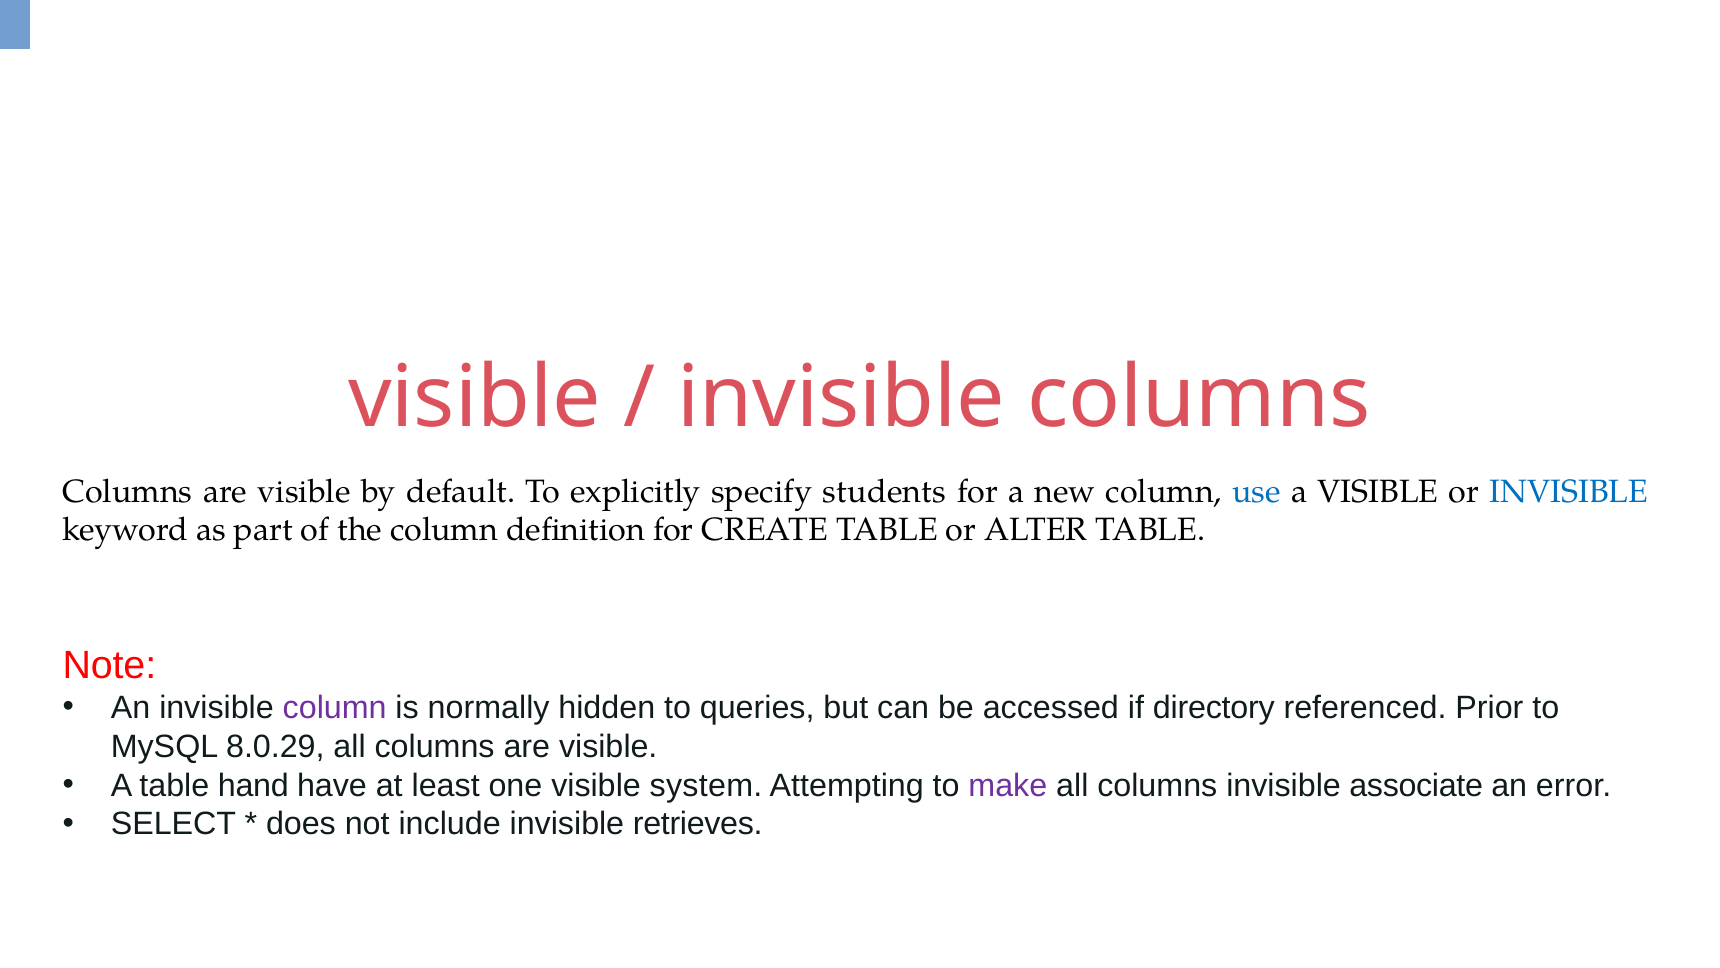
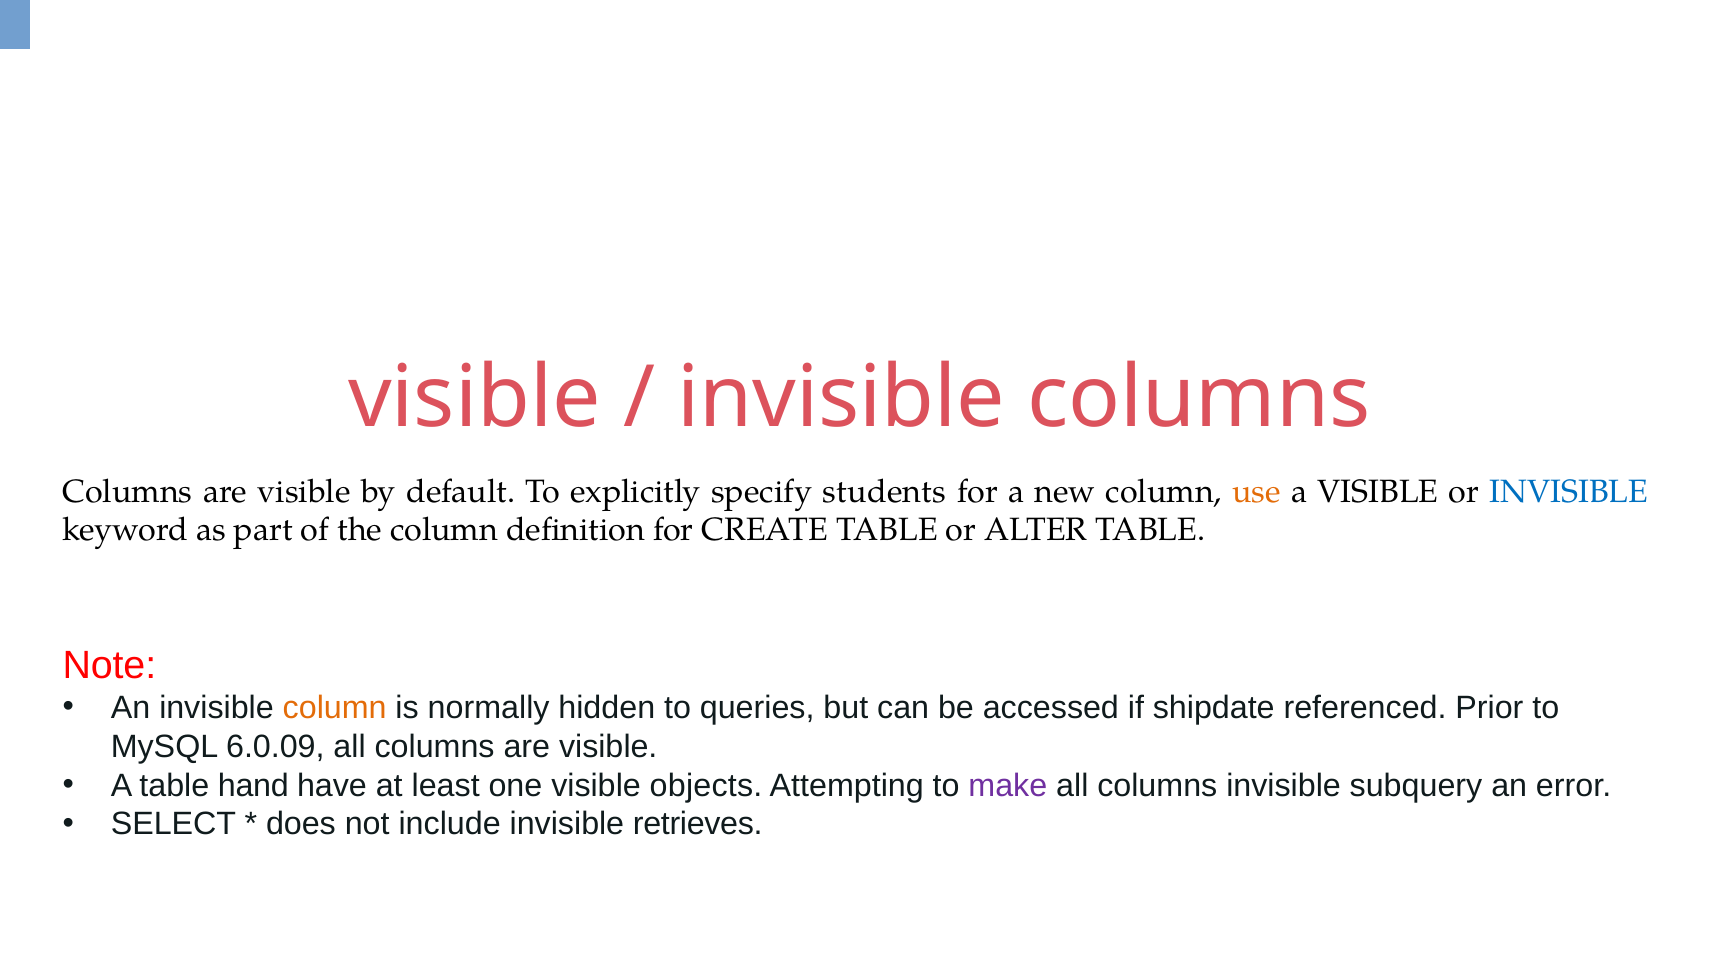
use colour: blue -> orange
column at (335, 708) colour: purple -> orange
directory: directory -> shipdate
8.0.29: 8.0.29 -> 6.0.09
system: system -> objects
associate: associate -> subquery
